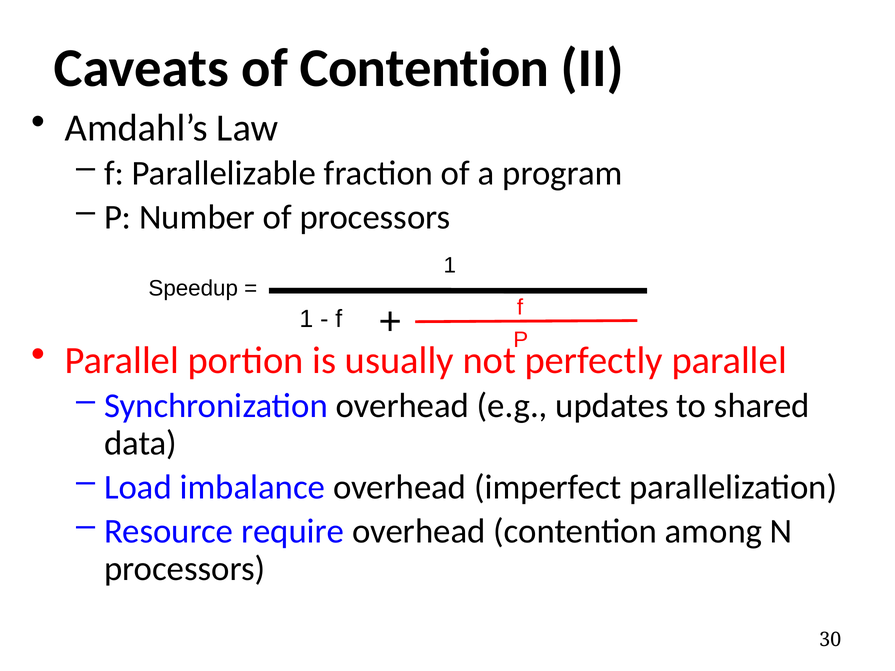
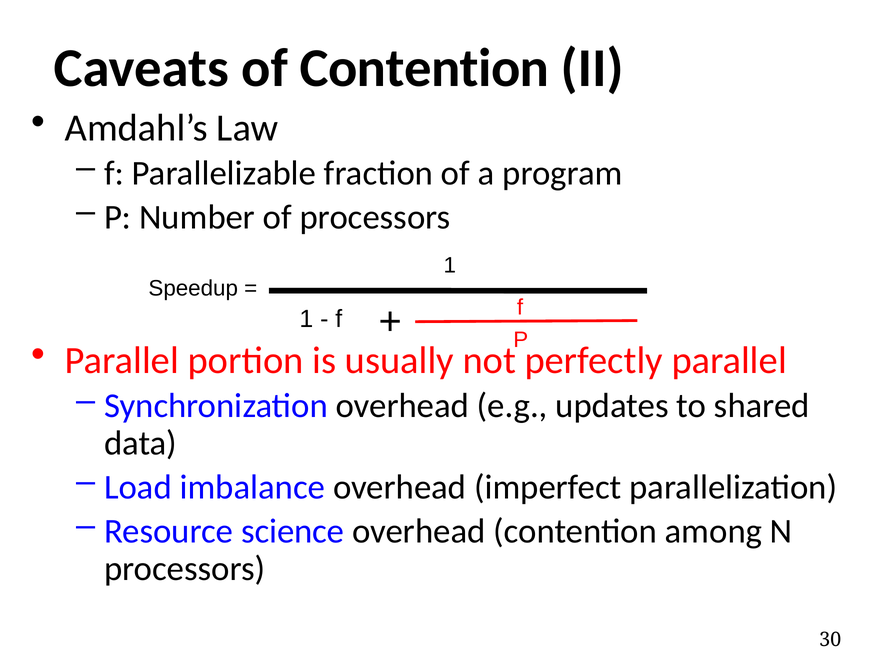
require: require -> science
